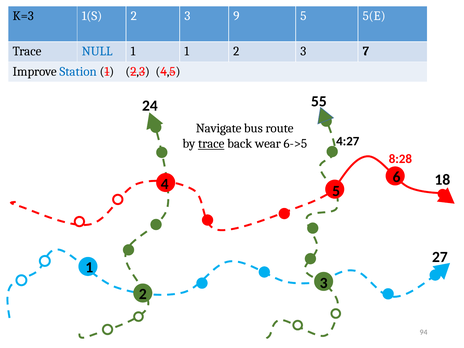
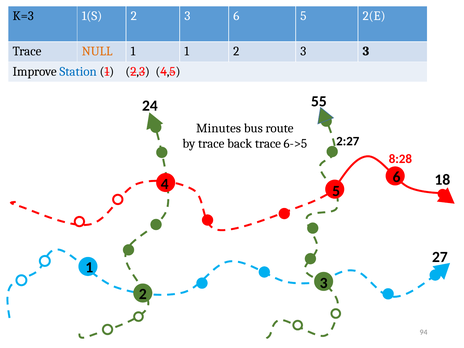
3 9: 9 -> 6
5(E: 5(E -> 2(E
NULL colour: blue -> orange
3 7: 7 -> 3
Navigate: Navigate -> Minutes
4:27: 4:27 -> 2:27
trace at (211, 144) underline: present -> none
back wear: wear -> trace
